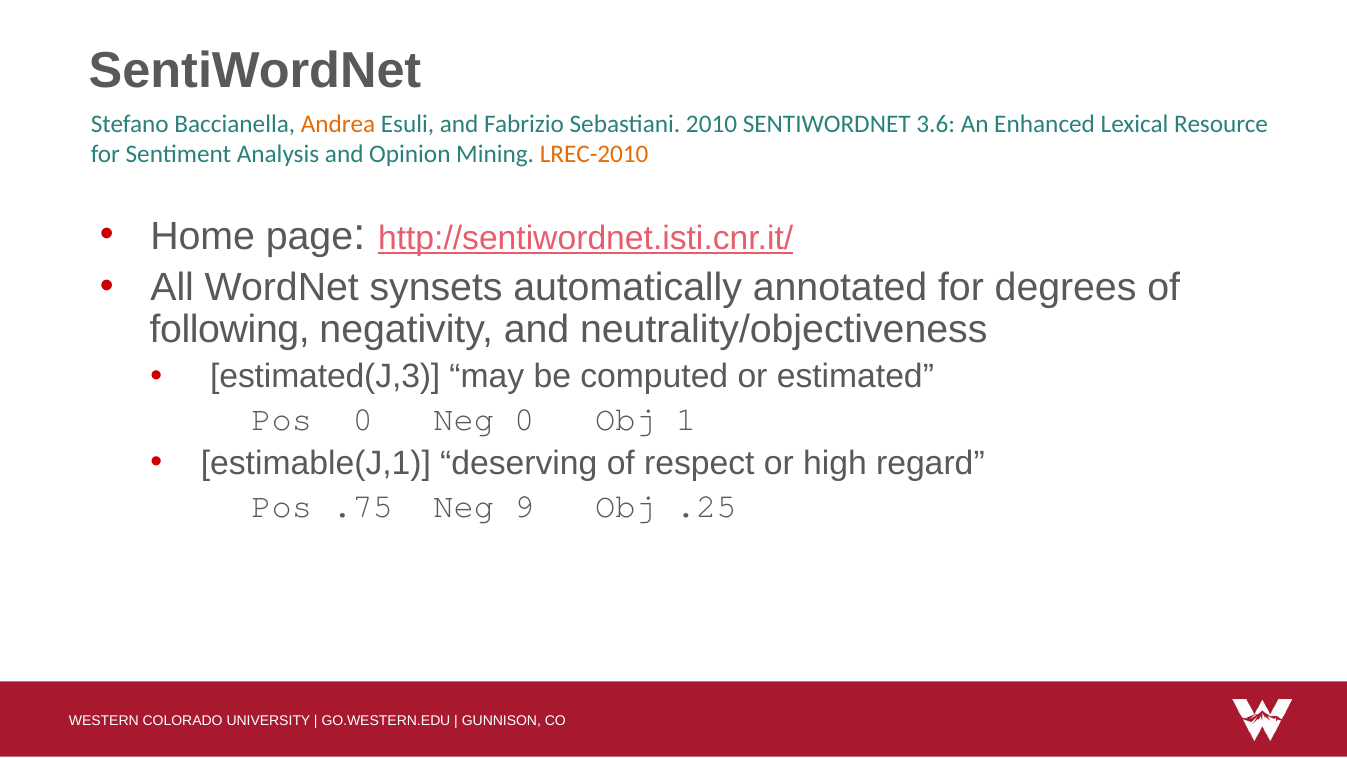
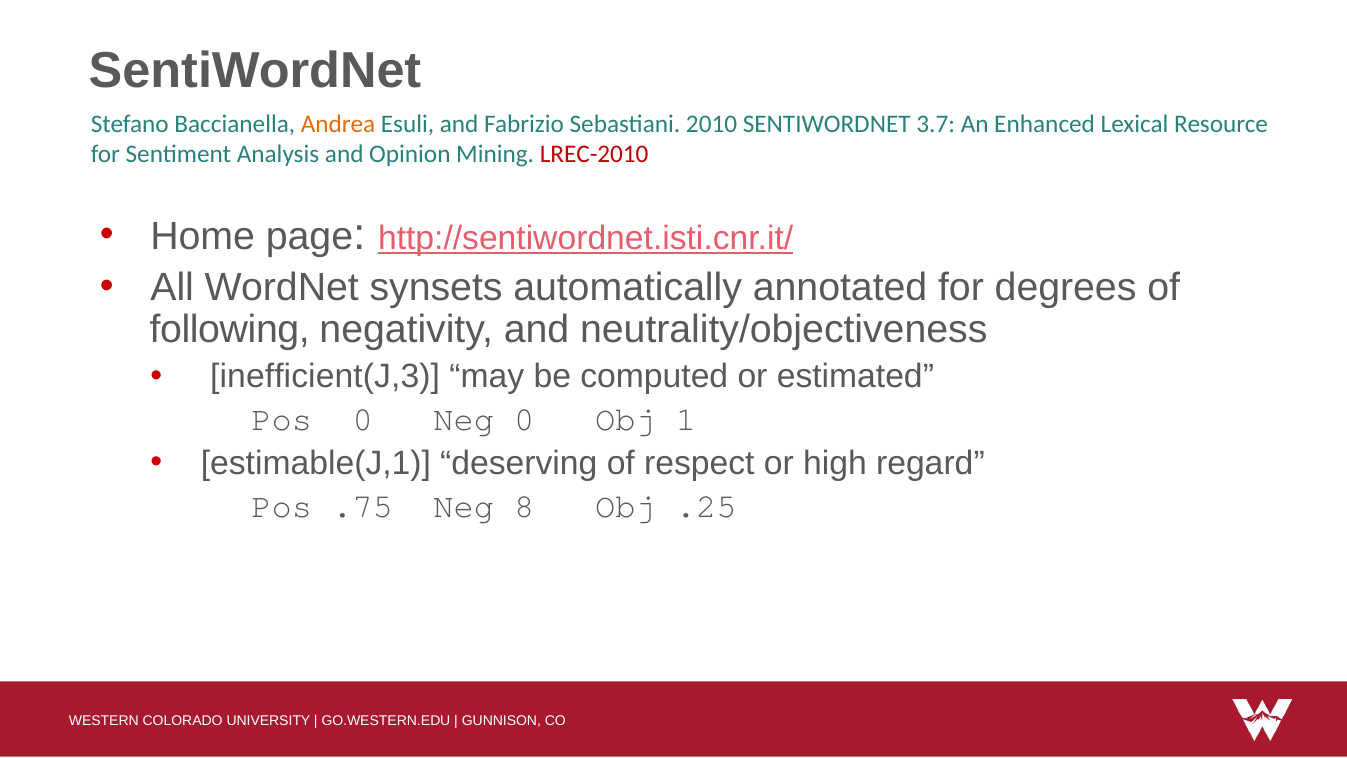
3.6: 3.6 -> 3.7
LREC-2010 colour: orange -> red
estimated(J,3: estimated(J,3 -> inefficient(J,3
9: 9 -> 8
